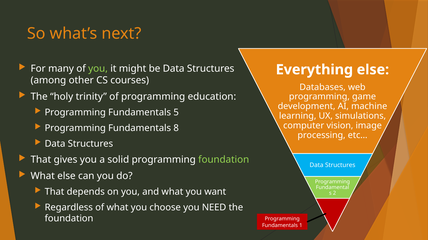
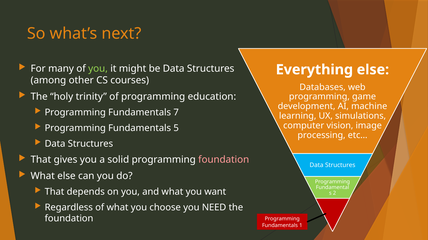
5: 5 -> 7
8: 8 -> 5
foundation at (224, 160) colour: light green -> pink
